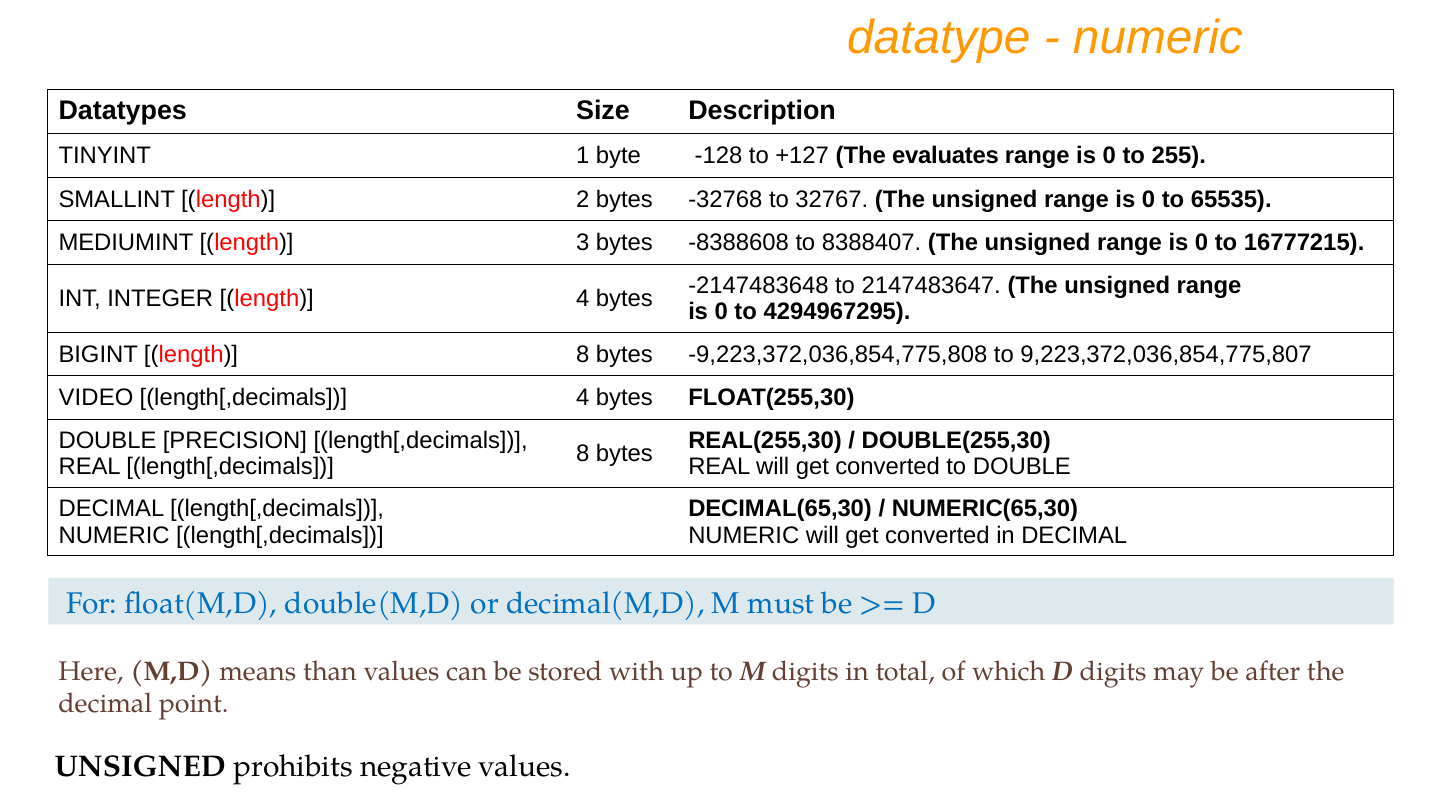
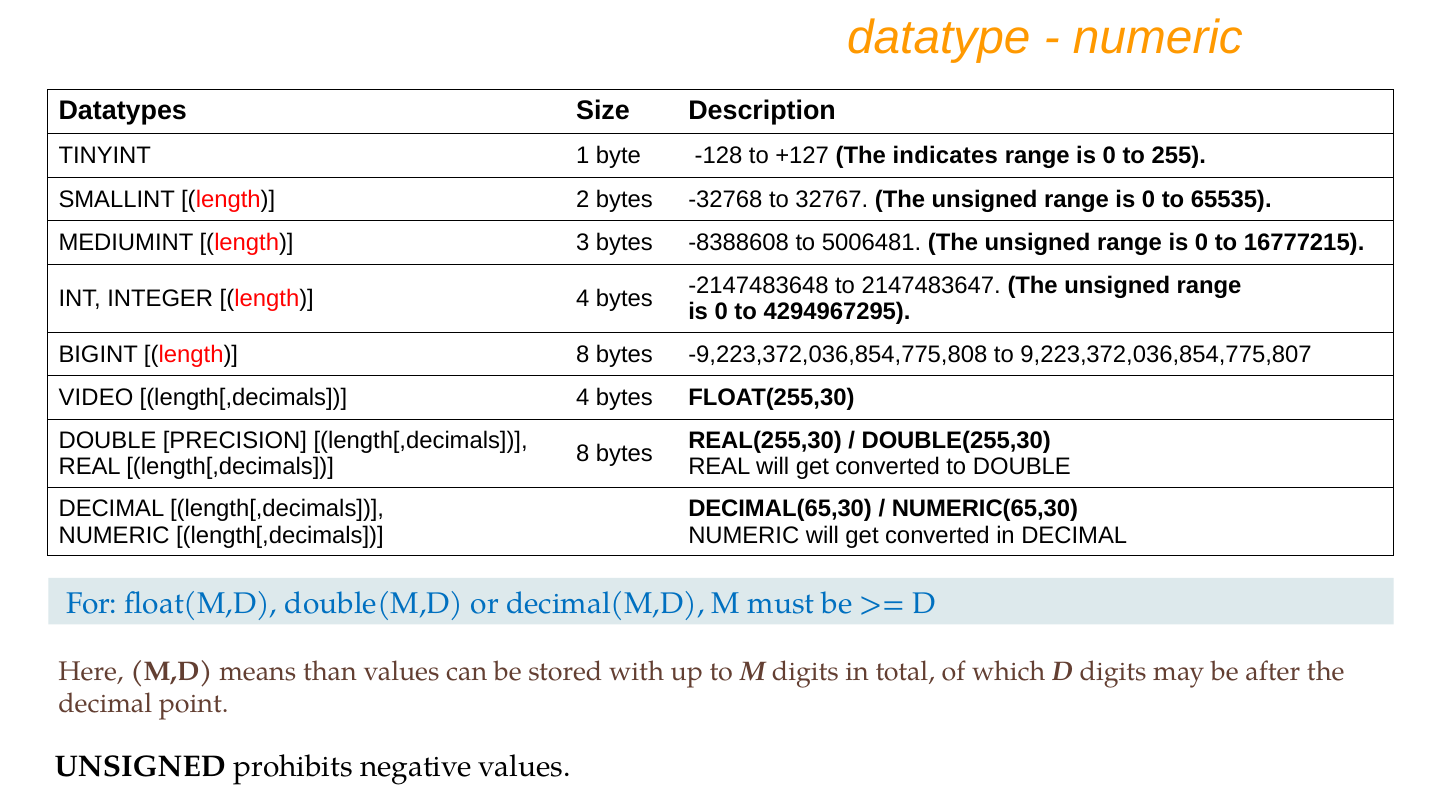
evaluates: evaluates -> indicates
8388407: 8388407 -> 5006481
